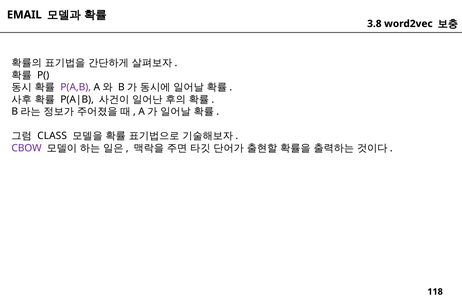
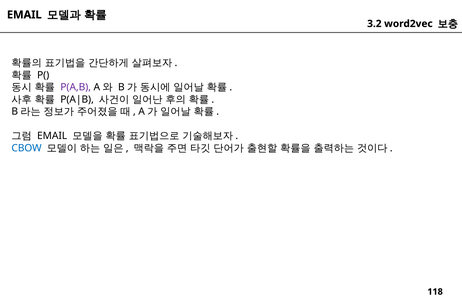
3.8: 3.8 -> 3.2
CLASS at (52, 136): CLASS -> EMAIL
CBOW colour: purple -> blue
